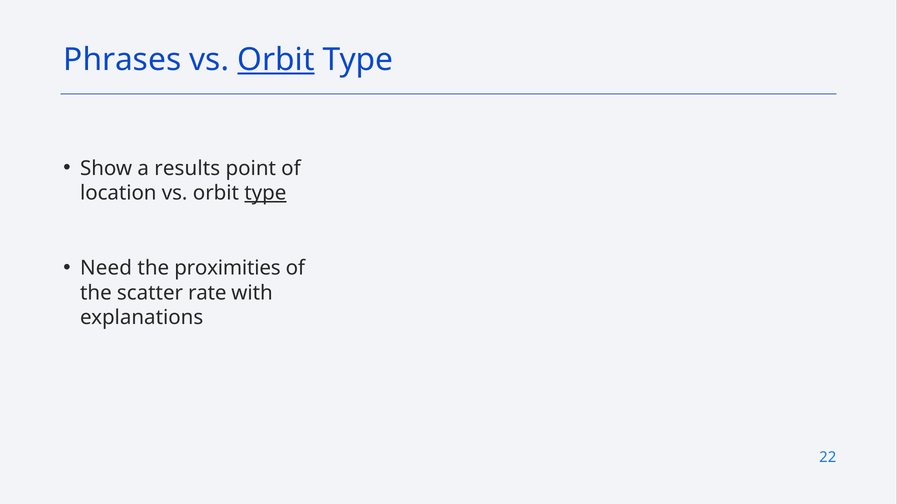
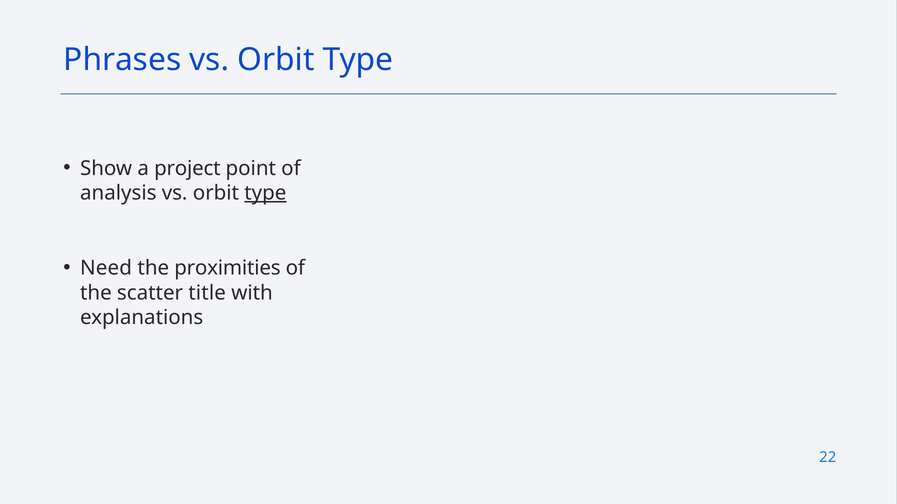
Orbit at (276, 60) underline: present -> none
results: results -> project
location: location -> analysis
rate: rate -> title
